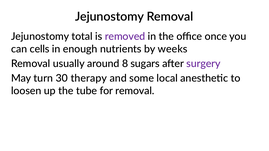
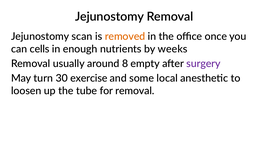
total: total -> scan
removed colour: purple -> orange
sugars: sugars -> empty
therapy: therapy -> exercise
